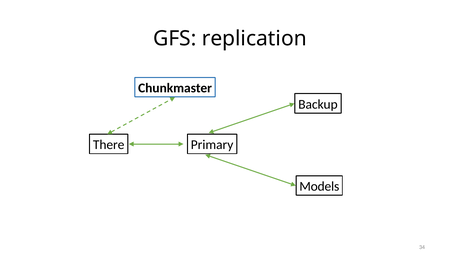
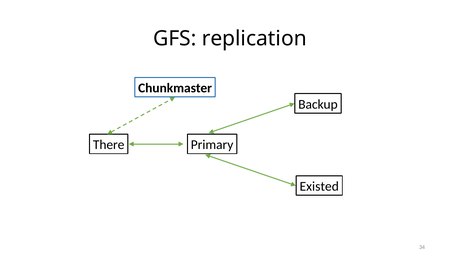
Models: Models -> Existed
